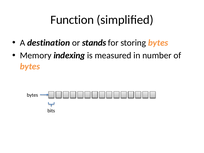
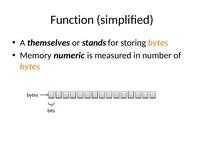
destination: destination -> themselves
indexing: indexing -> numeric
